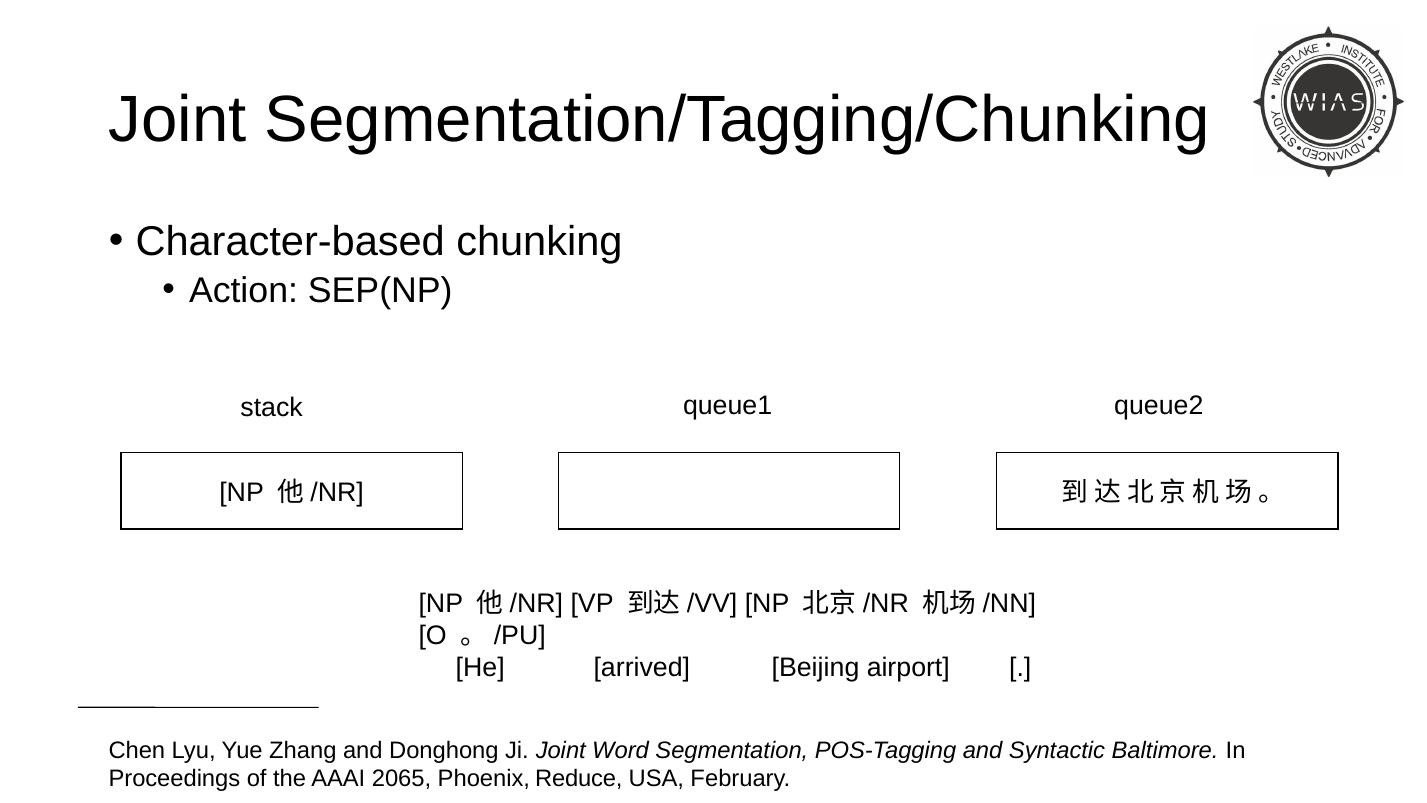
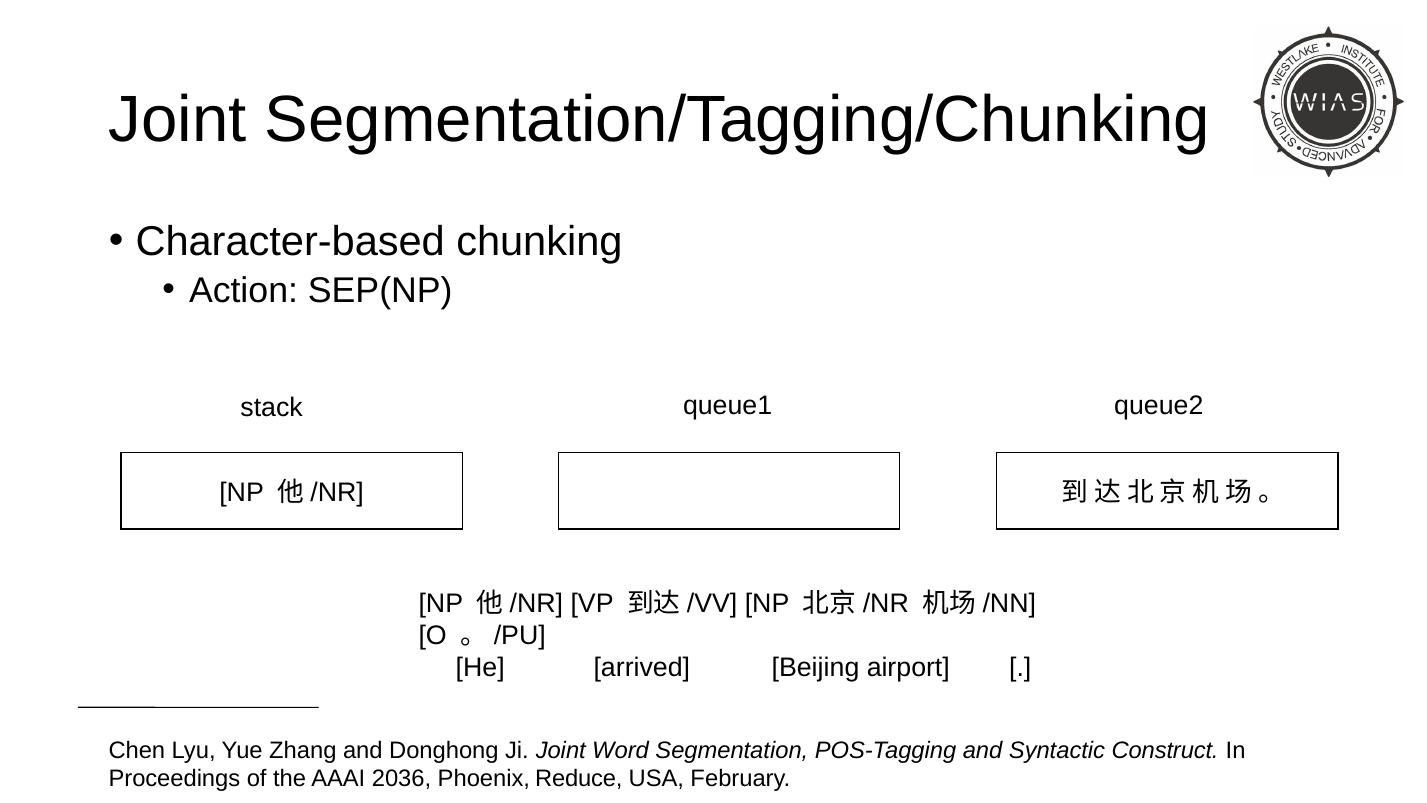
Baltimore: Baltimore -> Construct
2065: 2065 -> 2036
